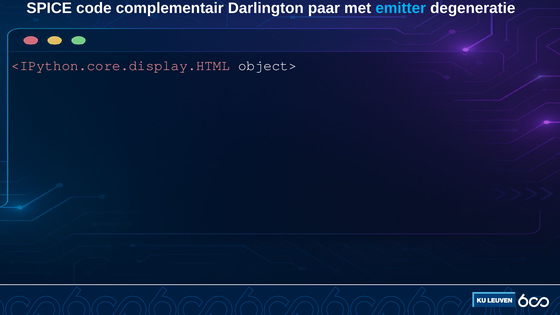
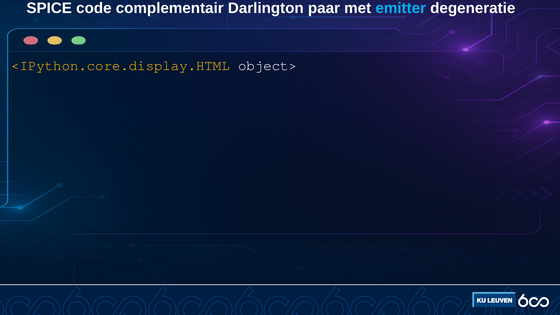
<IPython.core.display.HTML colour: pink -> yellow
